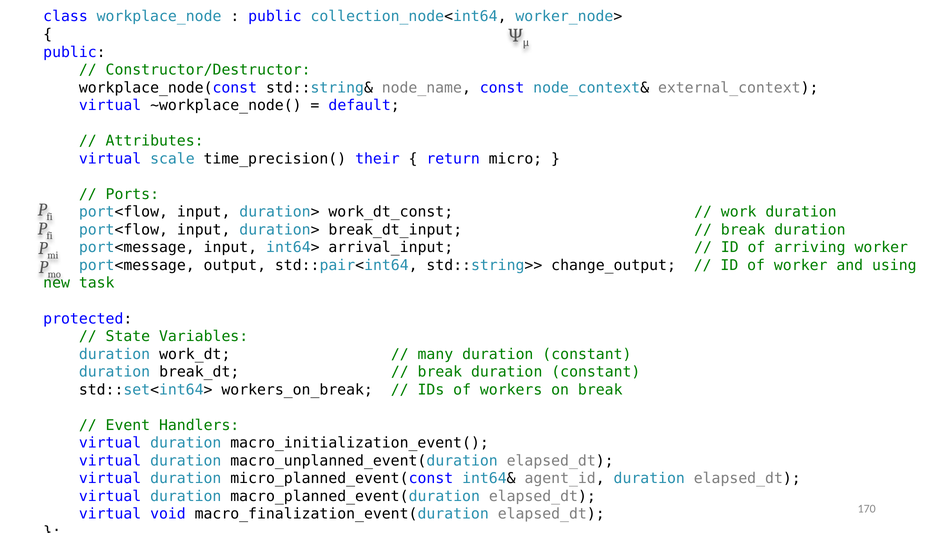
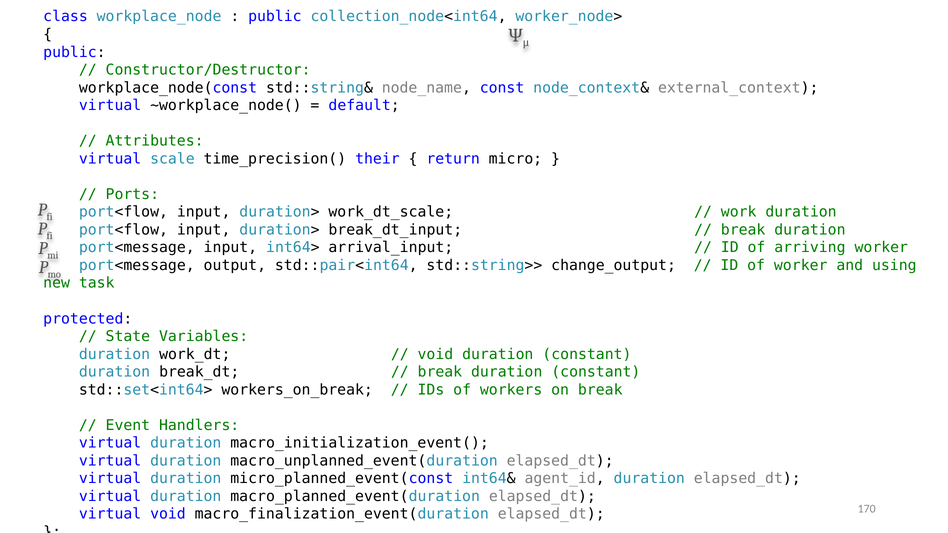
work_dt_const: work_dt_const -> work_dt_scale
many at (435, 354): many -> void
